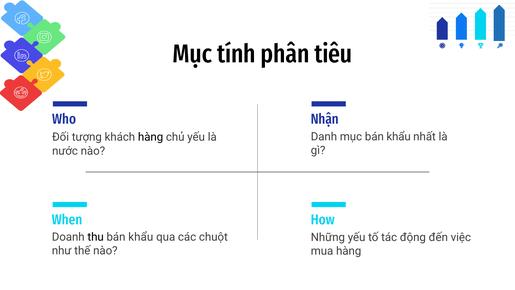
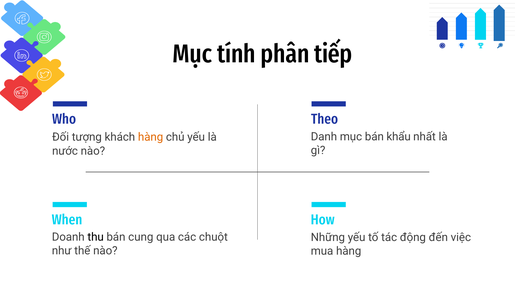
tiêu: tiêu -> tiếp
Nhận: Nhận -> Theo
hàng at (151, 137) colour: black -> orange
khẩu at (141, 237): khẩu -> cung
